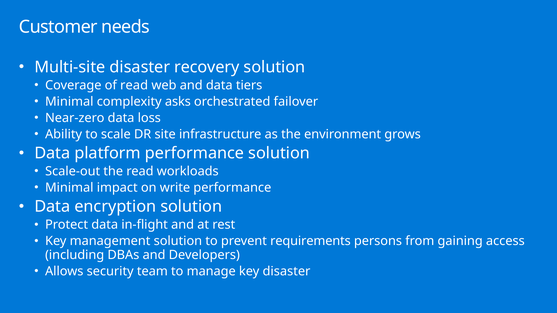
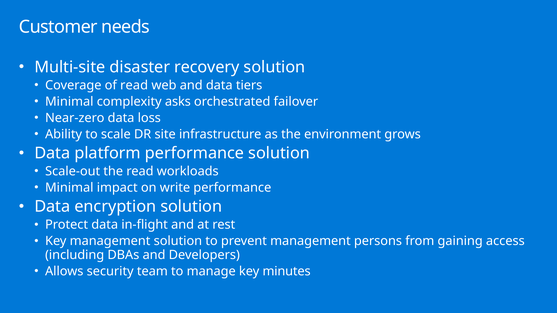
prevent requirements: requirements -> management
key disaster: disaster -> minutes
